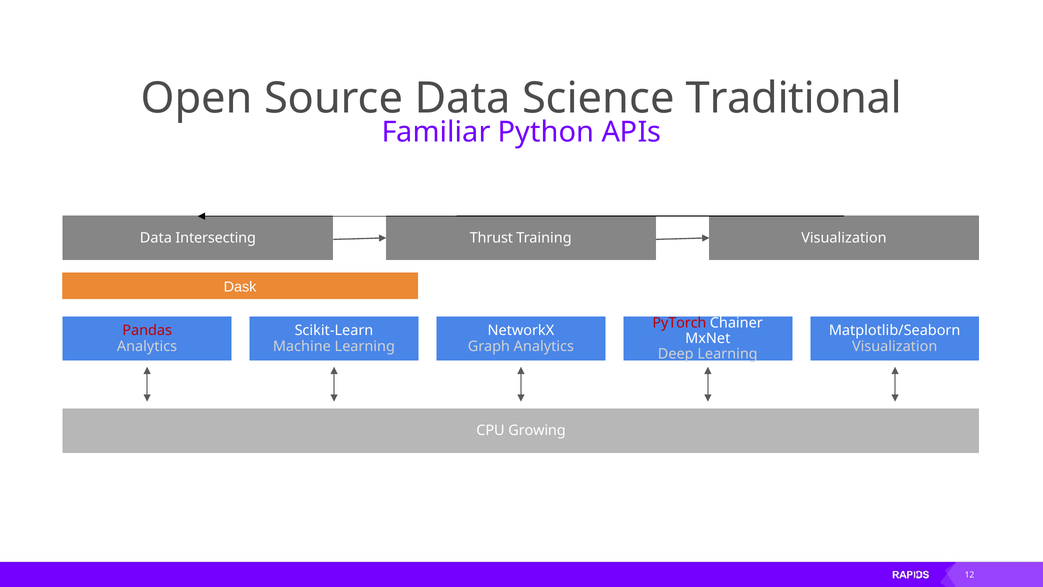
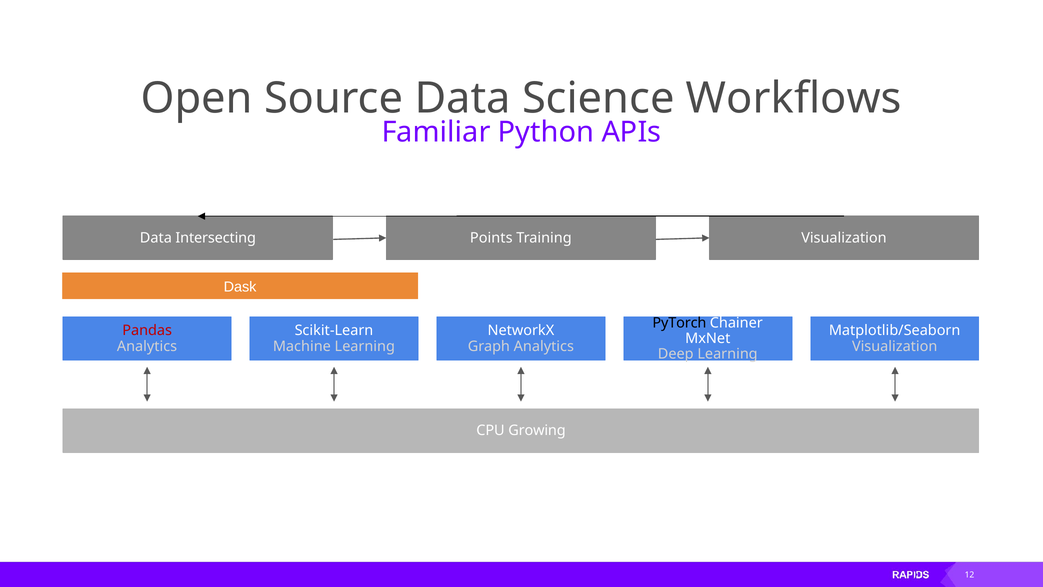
Traditional: Traditional -> Workflows
Thrust: Thrust -> Points
PyTorch colour: red -> black
